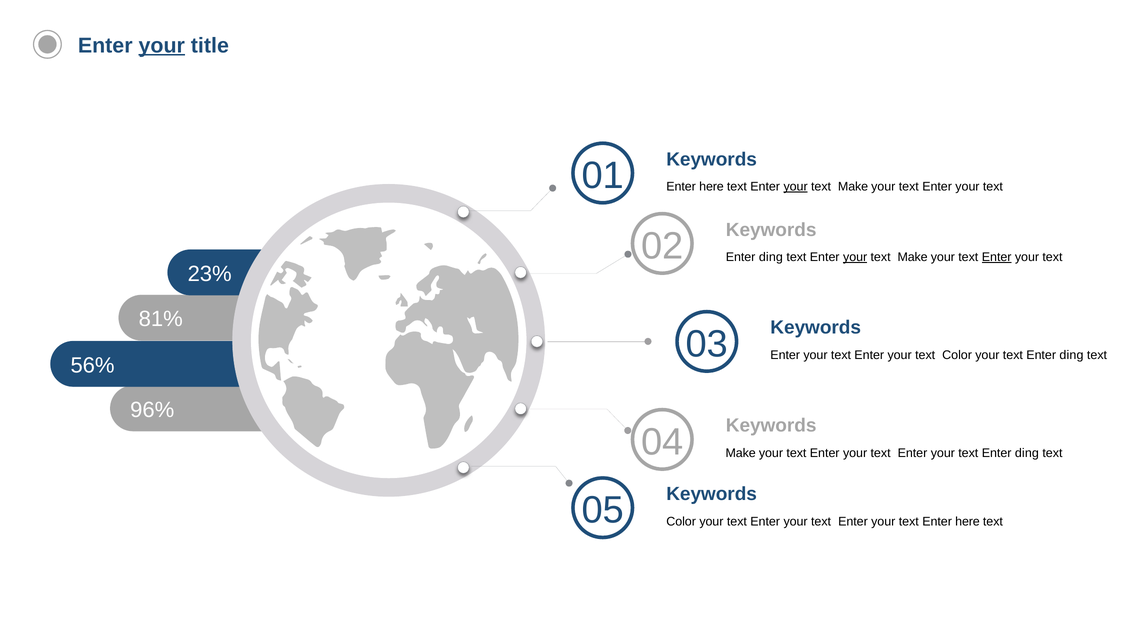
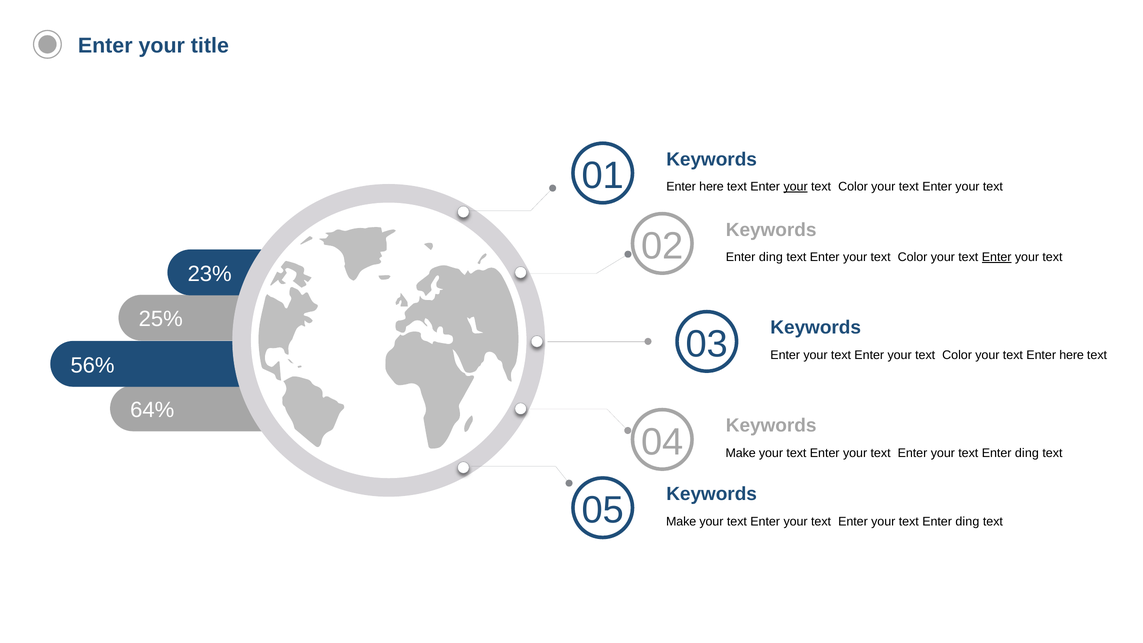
your at (162, 46) underline: present -> none
Make at (853, 187): Make -> Color
your at (855, 257) underline: present -> none
Make at (913, 257): Make -> Color
81%: 81% -> 25%
ding at (1071, 355): ding -> here
96%: 96% -> 64%
Color at (681, 521): Color -> Make
here at (968, 521): here -> ding
